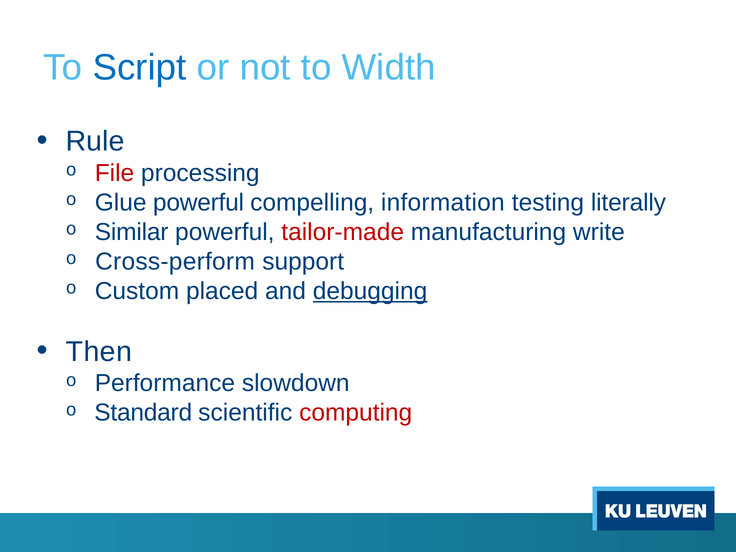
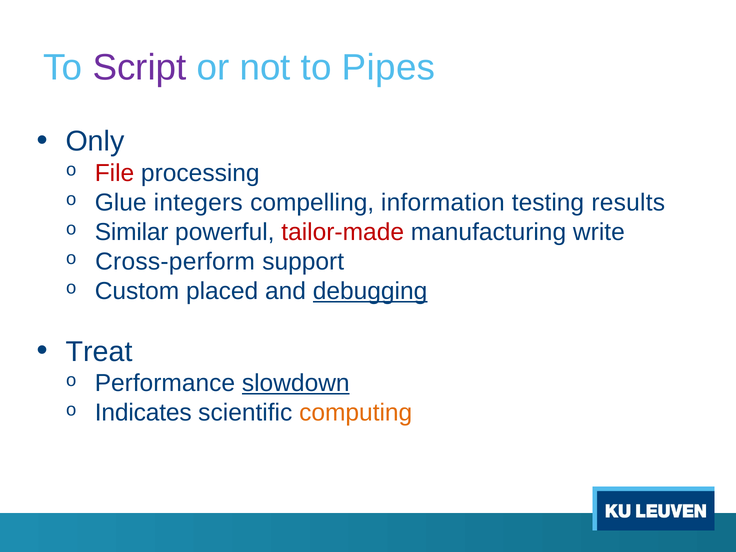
Script colour: blue -> purple
Width: Width -> Pipes
Rule: Rule -> Only
Glue powerful: powerful -> integers
literally: literally -> results
Then: Then -> Treat
slowdown underline: none -> present
Standard: Standard -> Indicates
computing colour: red -> orange
